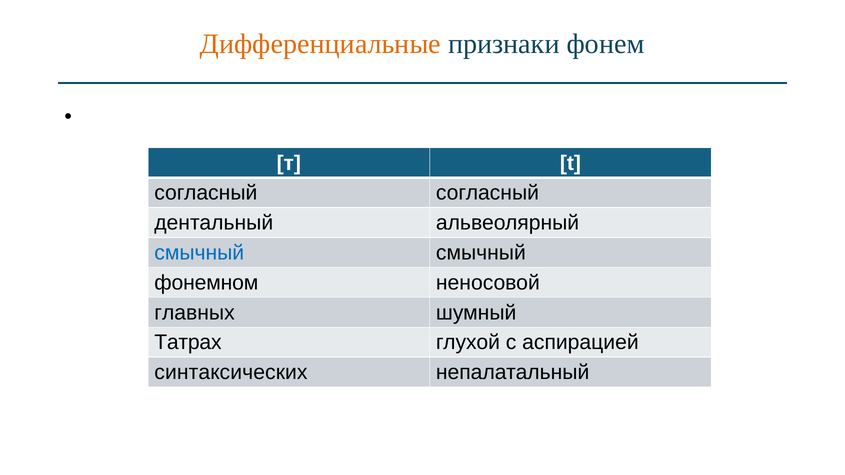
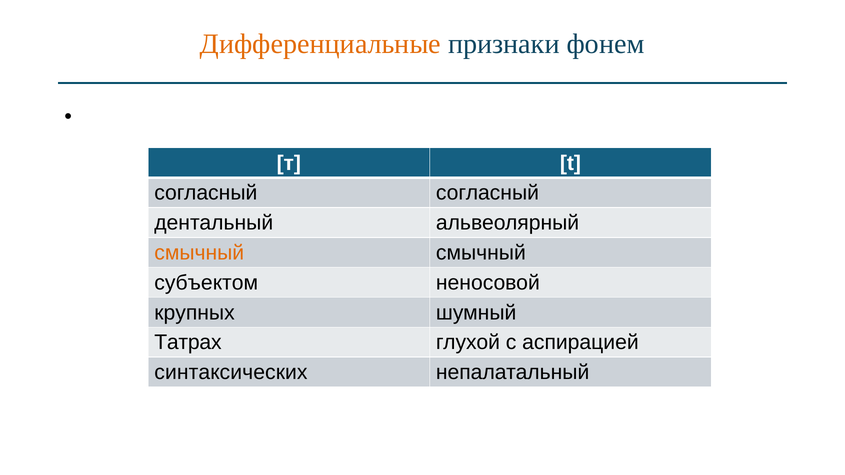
смычный at (199, 253) colour: blue -> orange
фонемном: фонемном -> субъектом
главных: главных -> крупных
